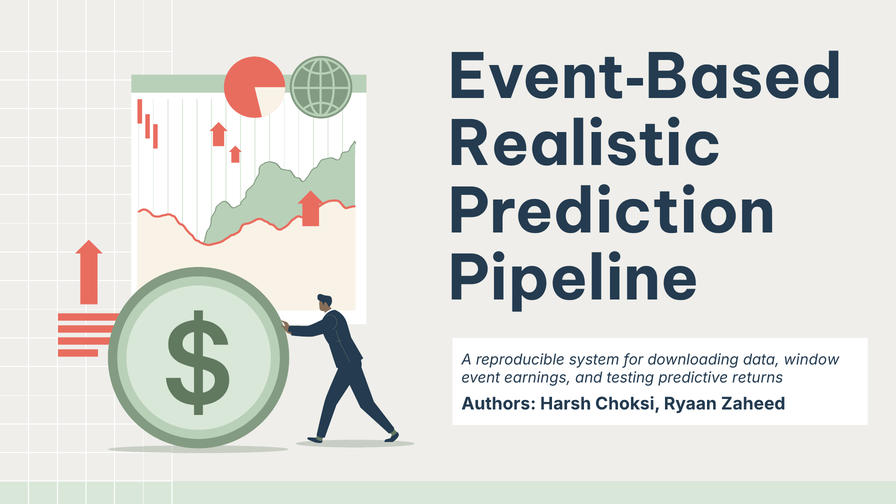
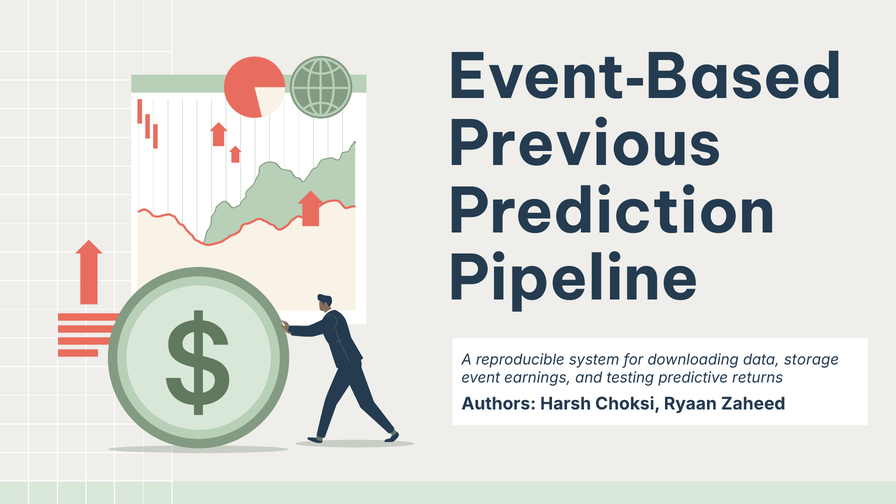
Realistic: Realistic -> Previous
window: window -> storage
